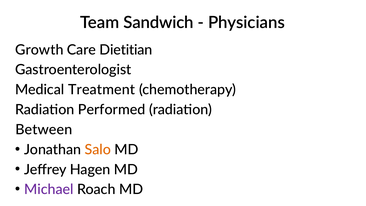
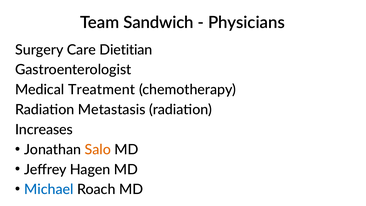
Growth: Growth -> Surgery
Performed: Performed -> Metastasis
Between: Between -> Increases
Michael colour: purple -> blue
